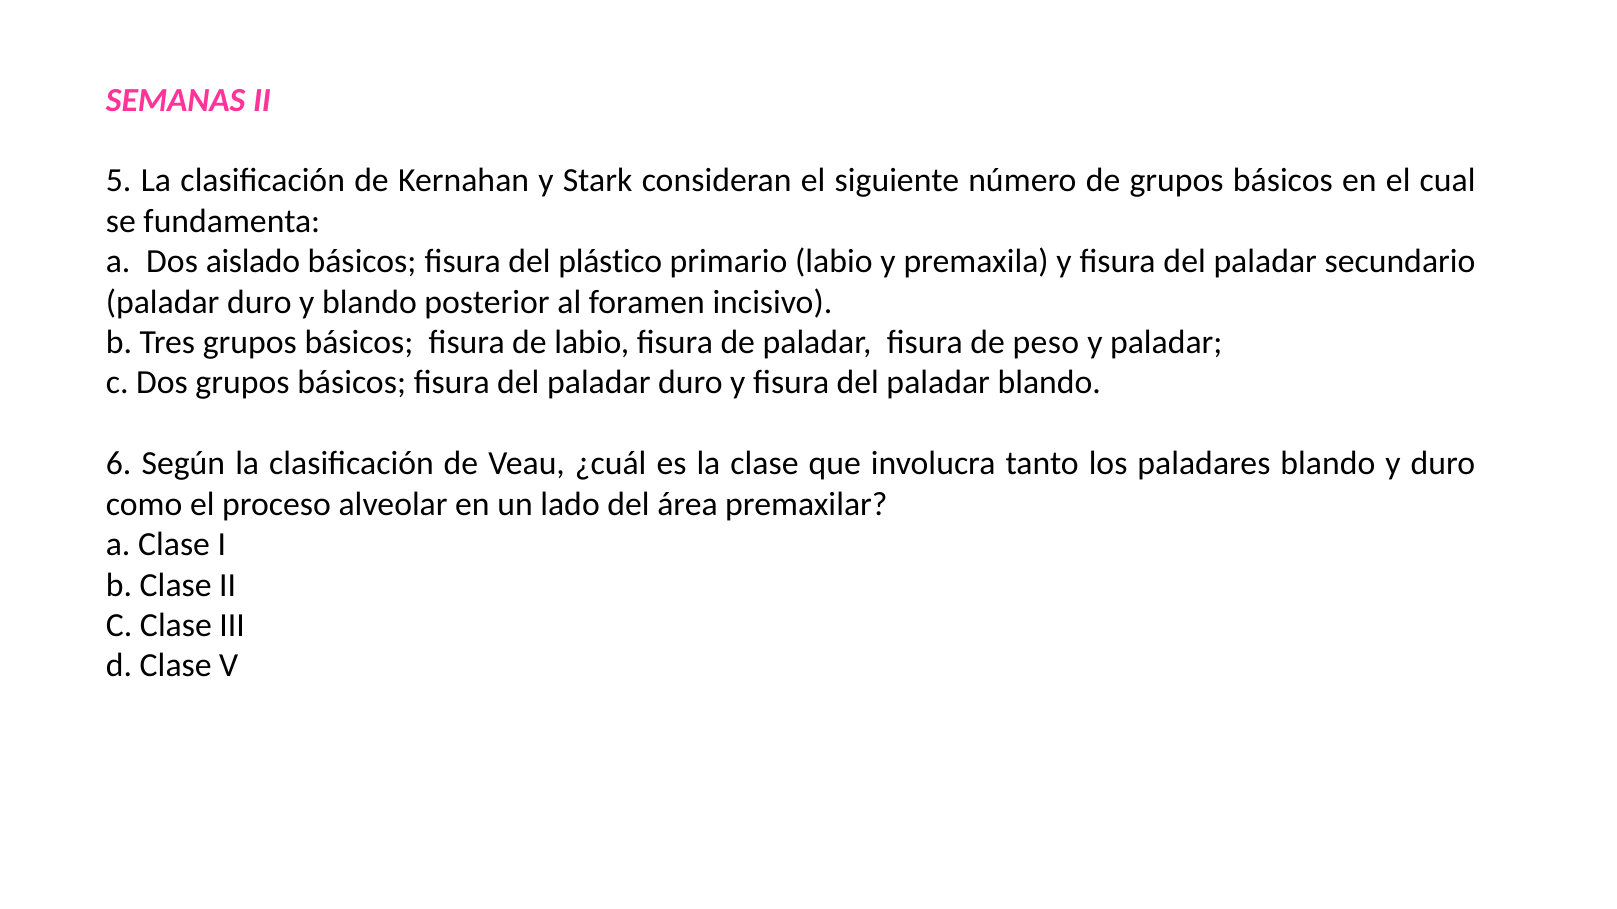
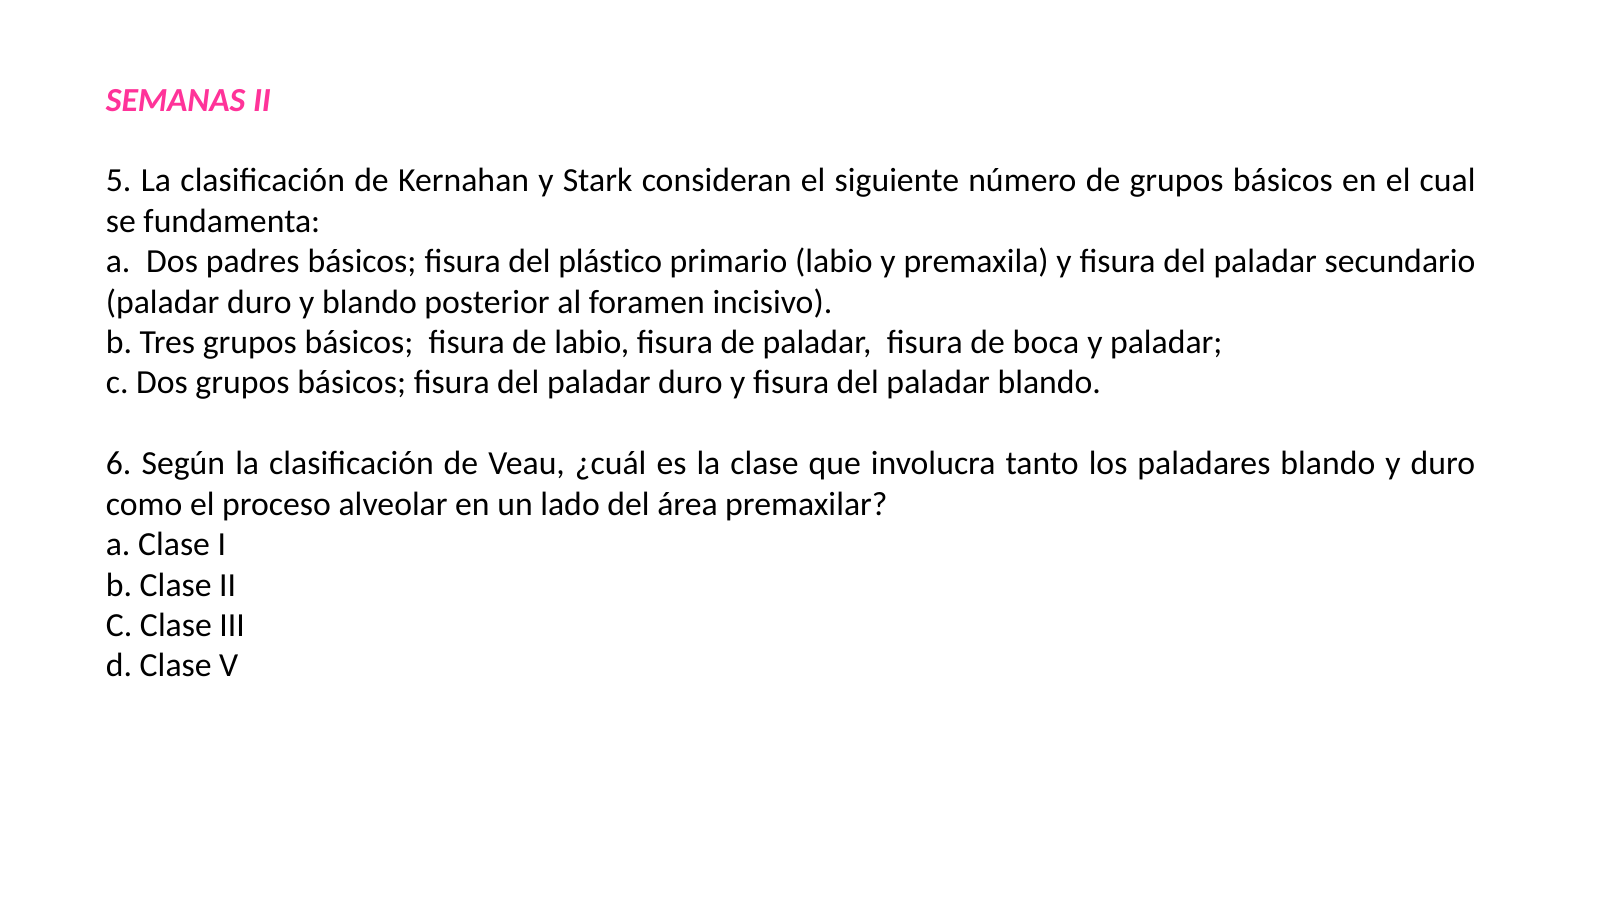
aislado: aislado -> padres
peso: peso -> boca
